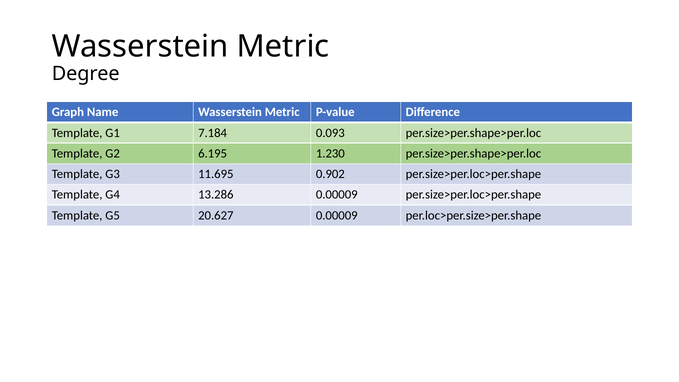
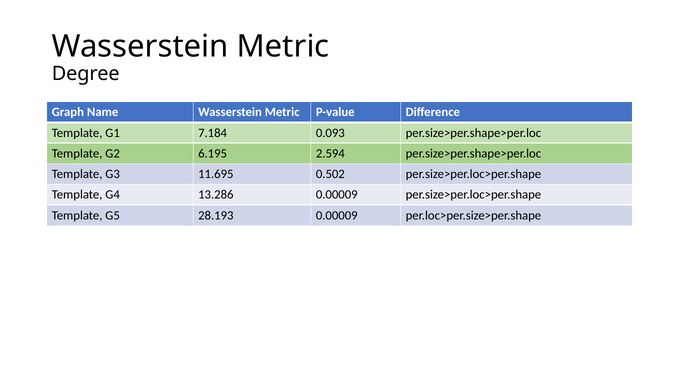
1.230: 1.230 -> 2.594
0.902: 0.902 -> 0.502
20.627: 20.627 -> 28.193
